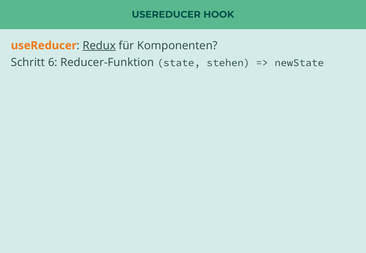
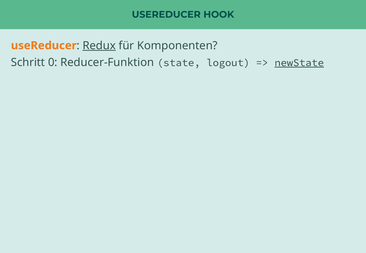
6: 6 -> 0
stehen: stehen -> logout
newState underline: none -> present
